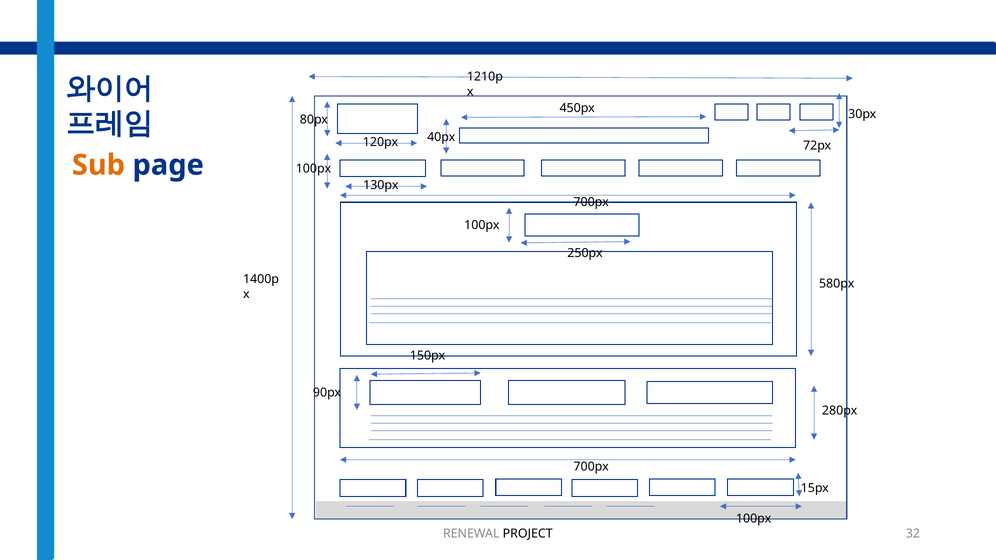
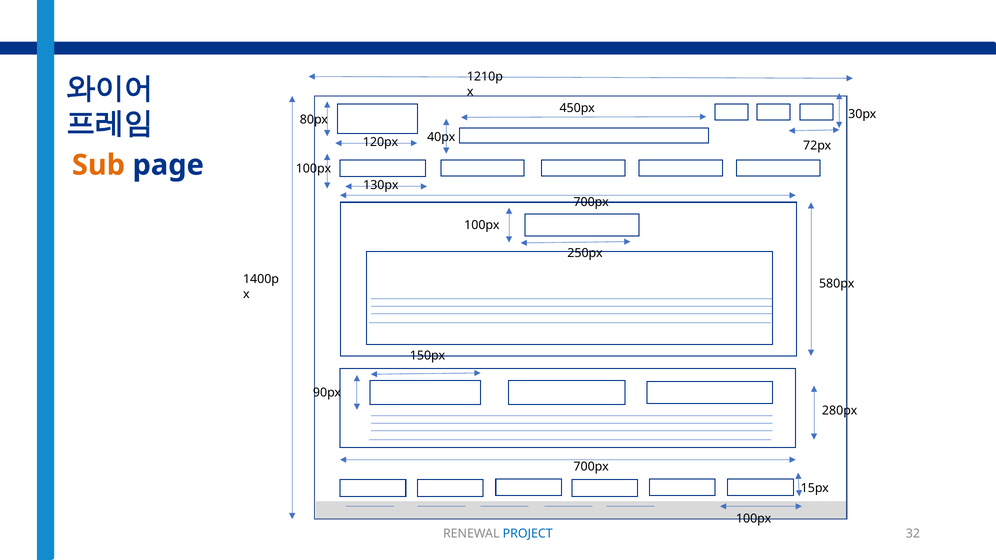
PROJECT colour: black -> blue
